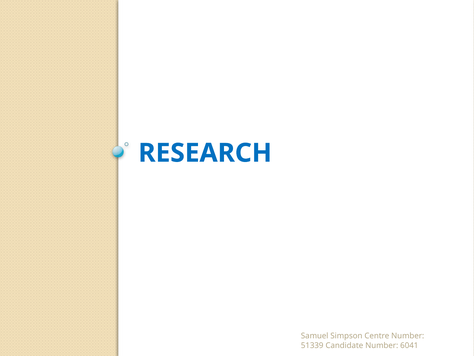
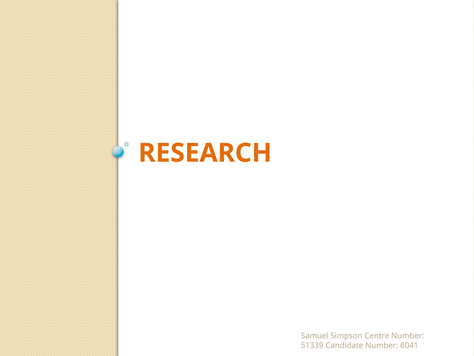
RESEARCH colour: blue -> orange
